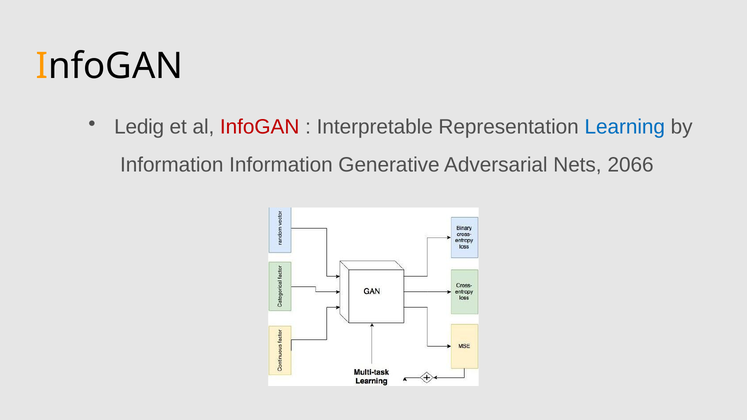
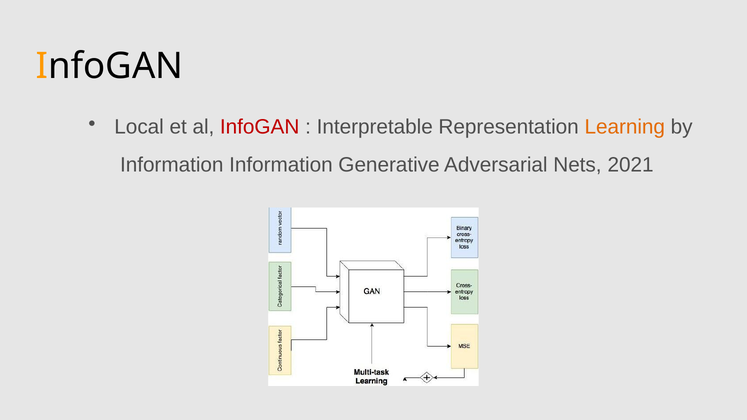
Ledig: Ledig -> Local
Learning colour: blue -> orange
2066: 2066 -> 2021
